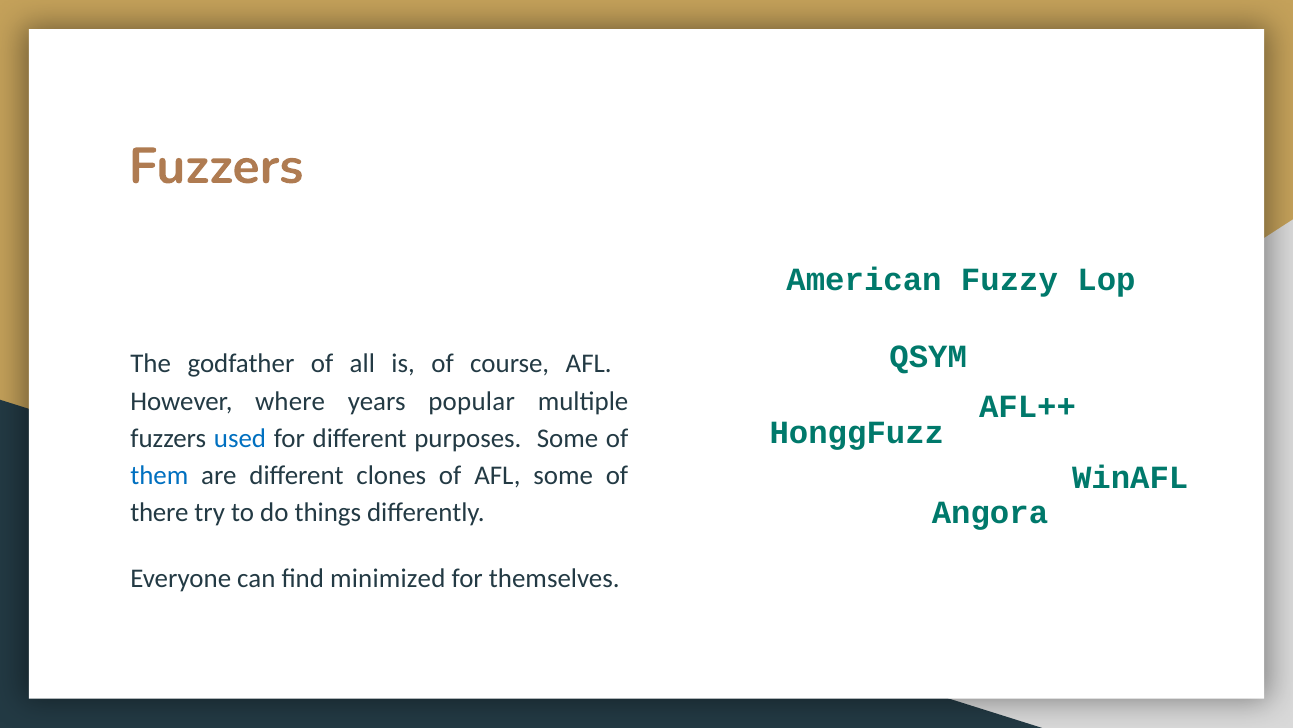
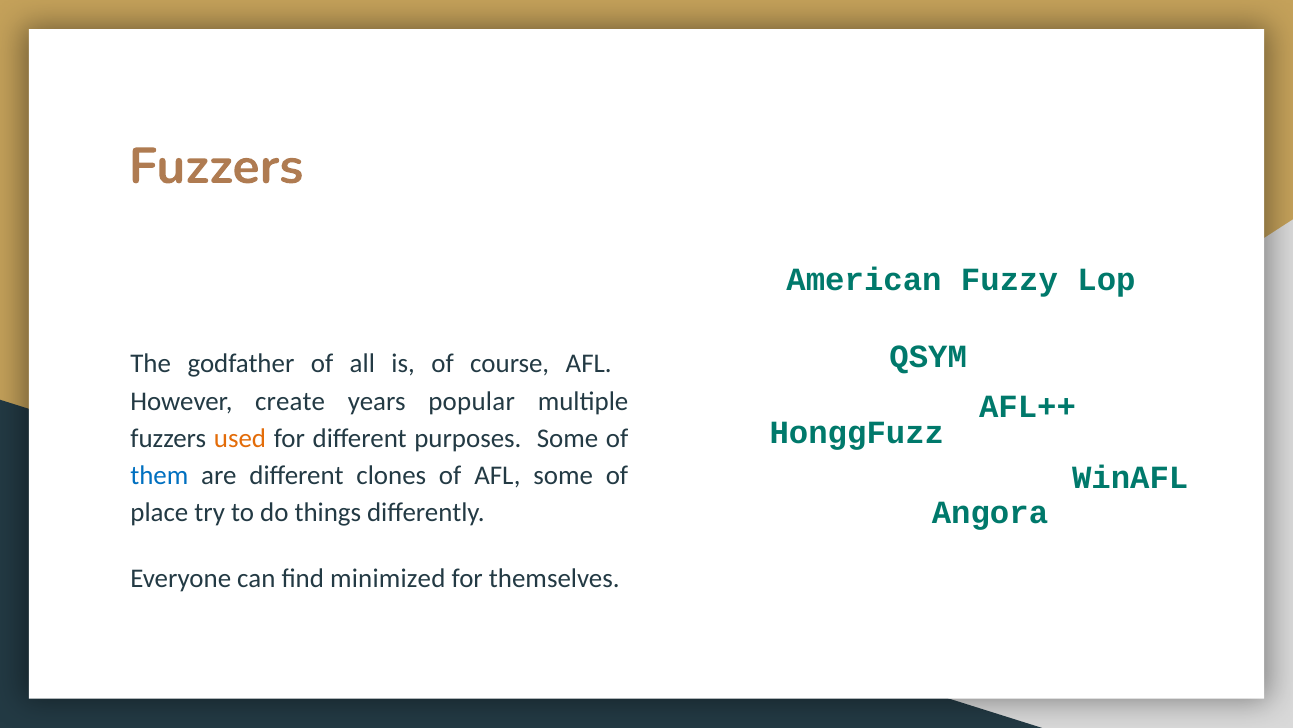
where: where -> create
used colour: blue -> orange
there: there -> place
